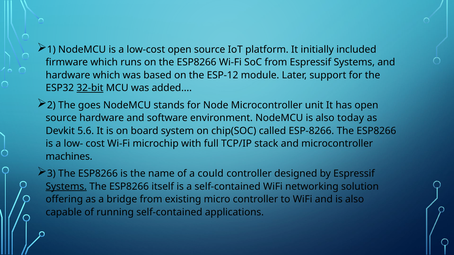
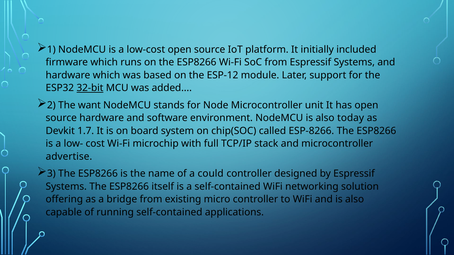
goes: goes -> want
5.6: 5.6 -> 1.7
machines: machines -> advertise
Systems at (66, 187) underline: present -> none
